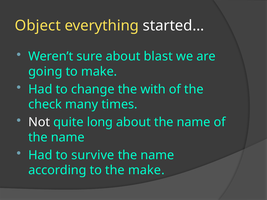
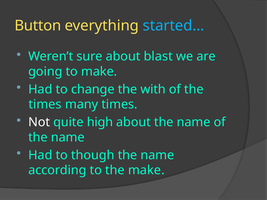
Object: Object -> Button
started… colour: white -> light blue
check at (45, 105): check -> times
long: long -> high
survive: survive -> though
